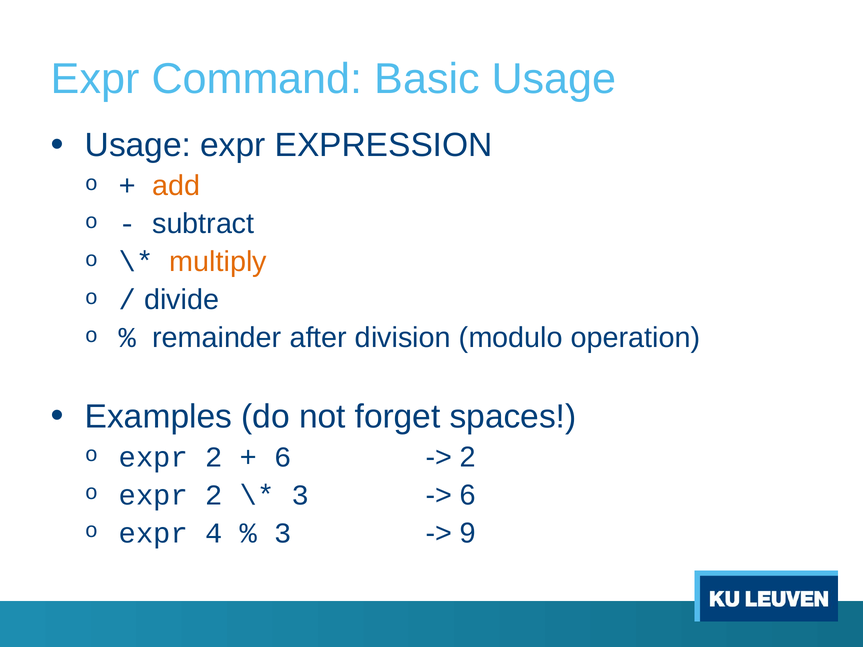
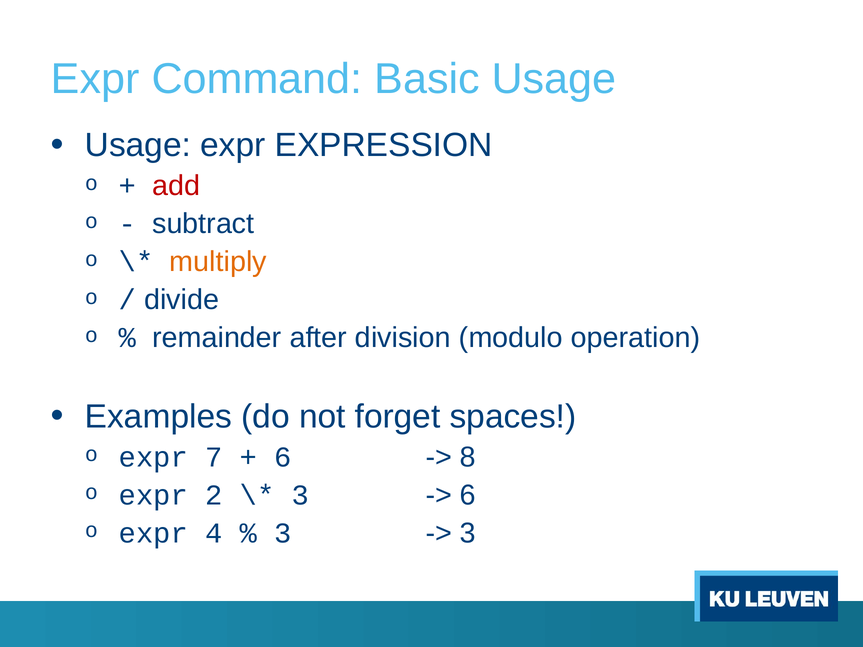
add colour: orange -> red
2 at (214, 457): 2 -> 7
2 at (468, 457): 2 -> 8
9 at (468, 533): 9 -> 3
